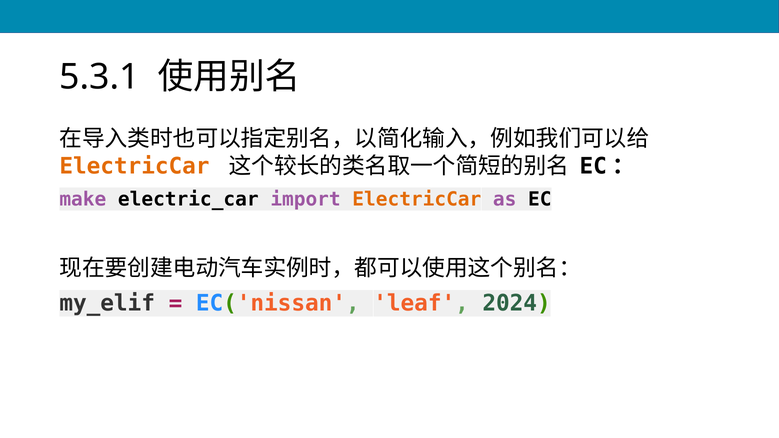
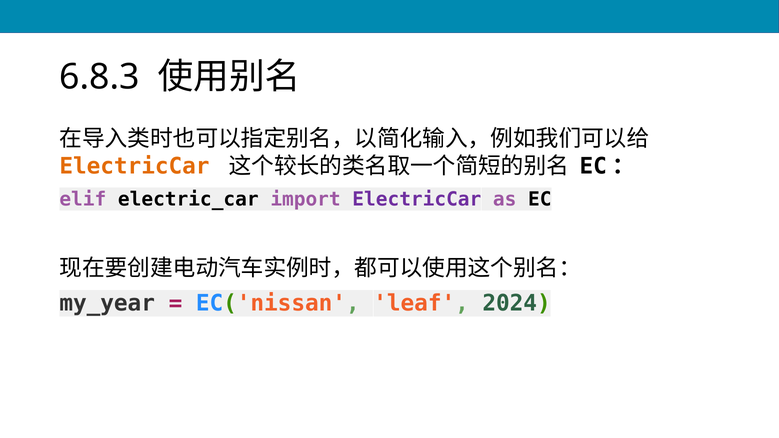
5.3.1: 5.3.1 -> 6.8.3
make: make -> elif
ElectricCar at (417, 199) colour: orange -> purple
my_elif: my_elif -> my_year
